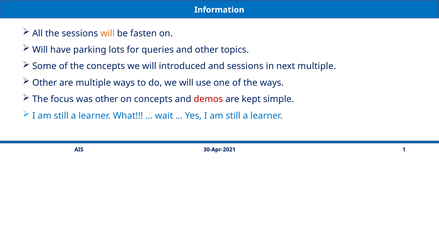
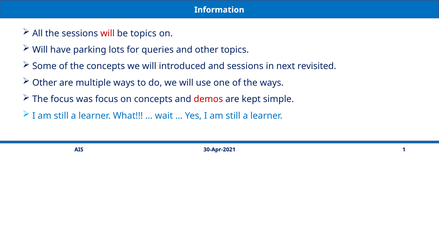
will at (108, 33) colour: orange -> red
be fasten: fasten -> topics
next multiple: multiple -> revisited
was other: other -> focus
